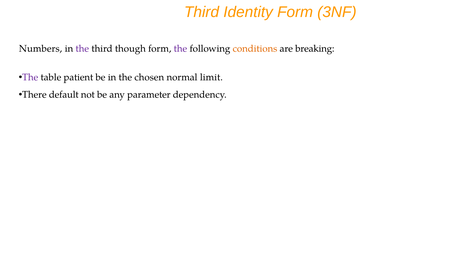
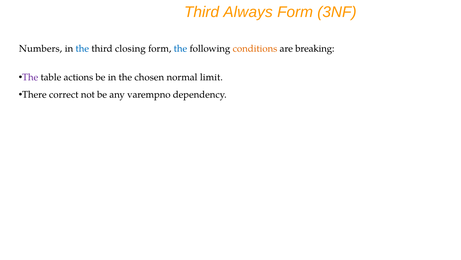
Identity: Identity -> Always
the at (82, 48) colour: purple -> blue
though: though -> closing
the at (180, 48) colour: purple -> blue
patient: patient -> actions
default: default -> correct
parameter: parameter -> varempno
